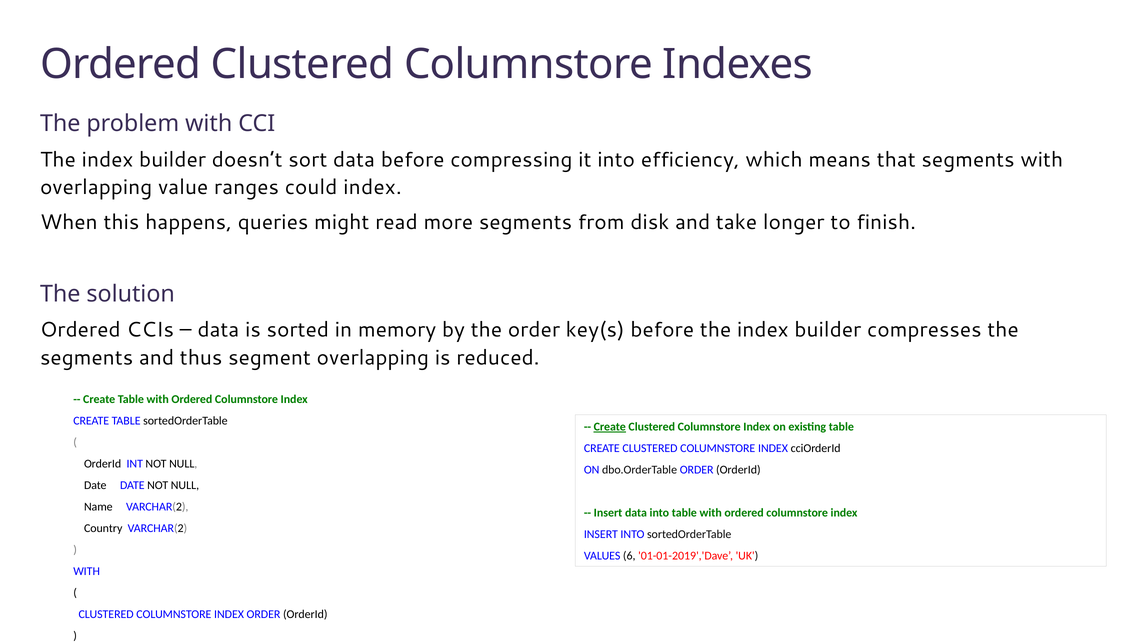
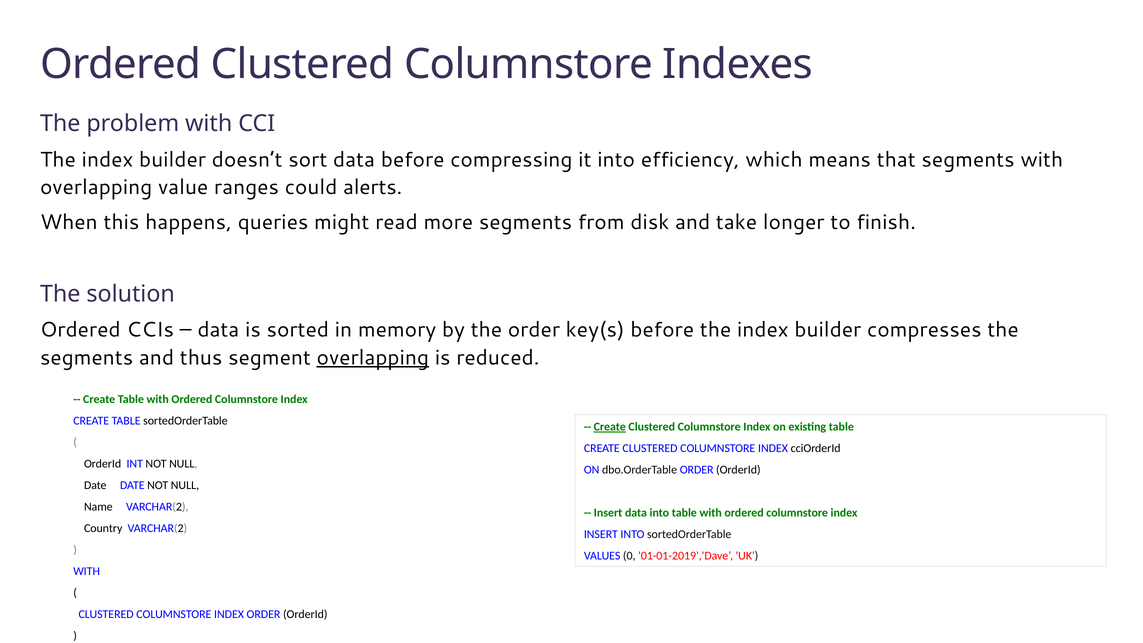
could index: index -> alerts
overlapping at (373, 358) underline: none -> present
6: 6 -> 0
